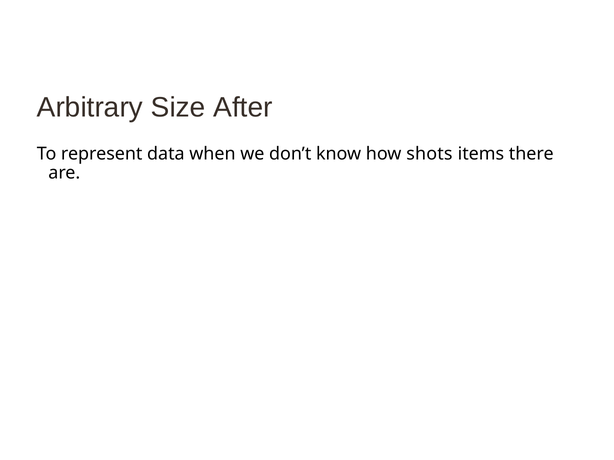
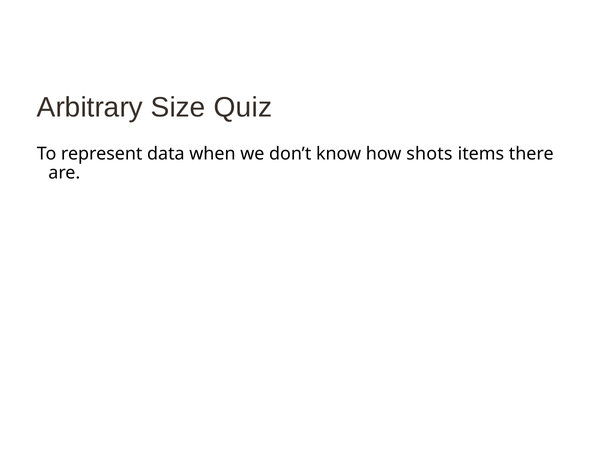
After: After -> Quiz
